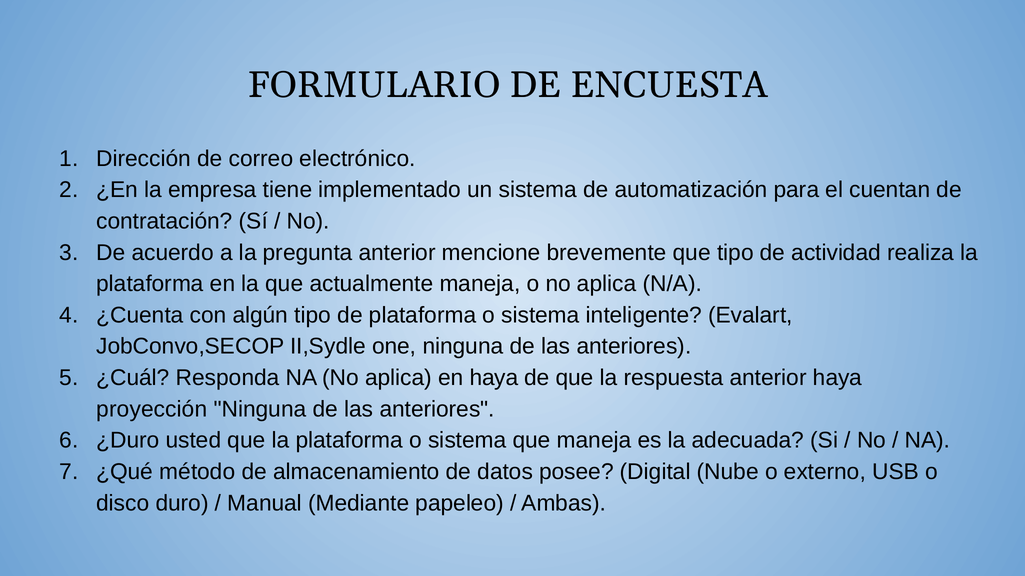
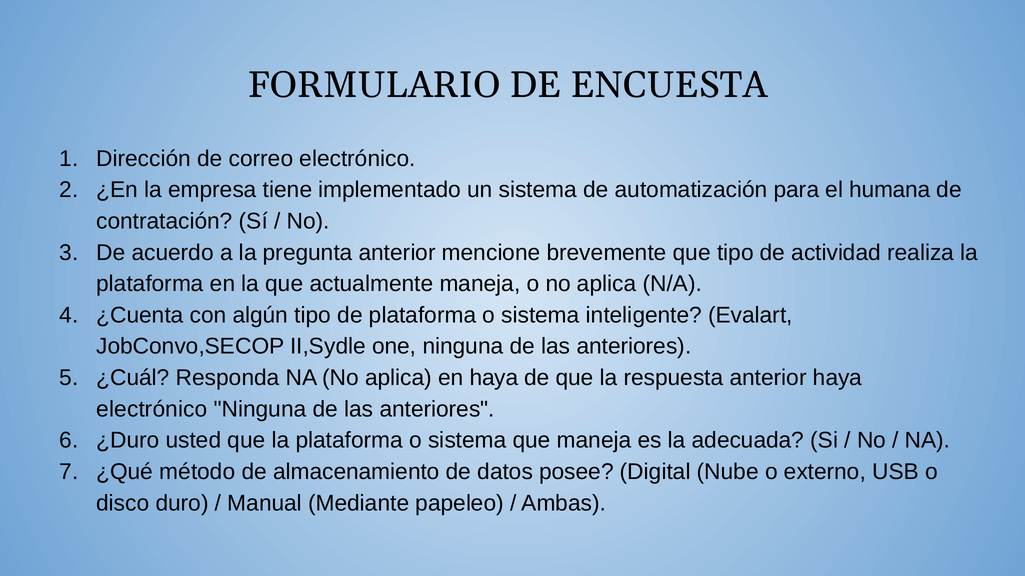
cuentan: cuentan -> humana
proyección at (152, 410): proyección -> electrónico
